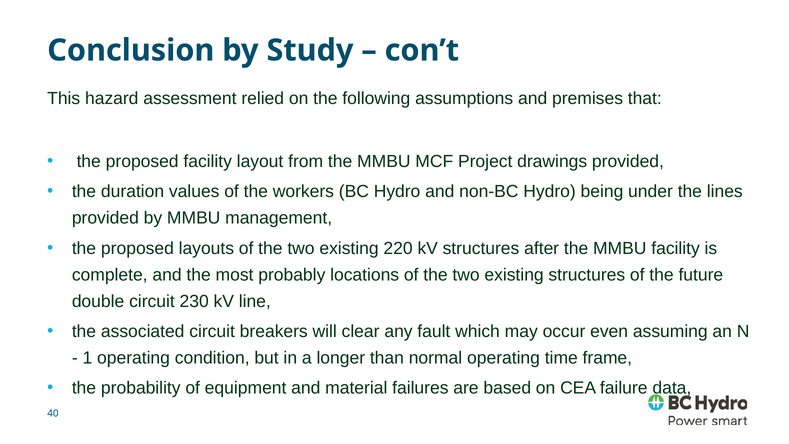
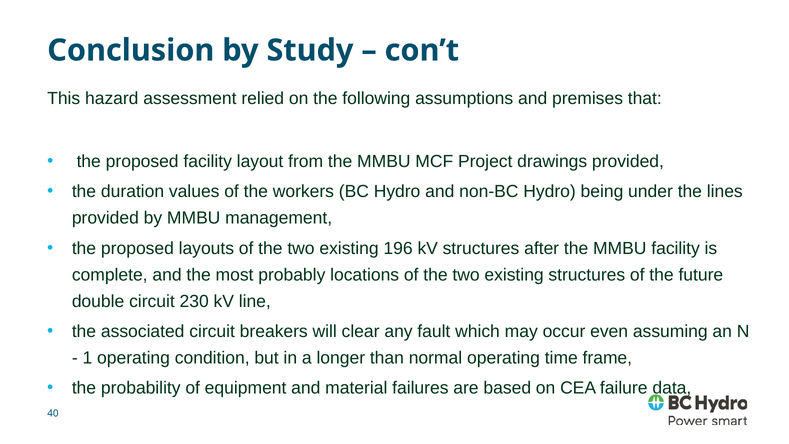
220: 220 -> 196
